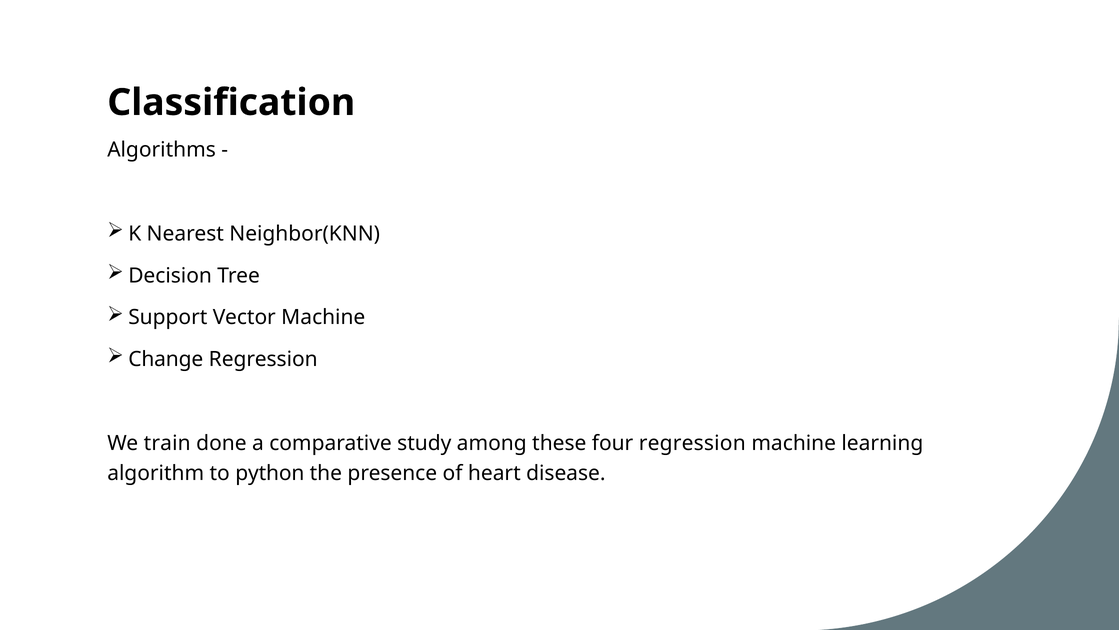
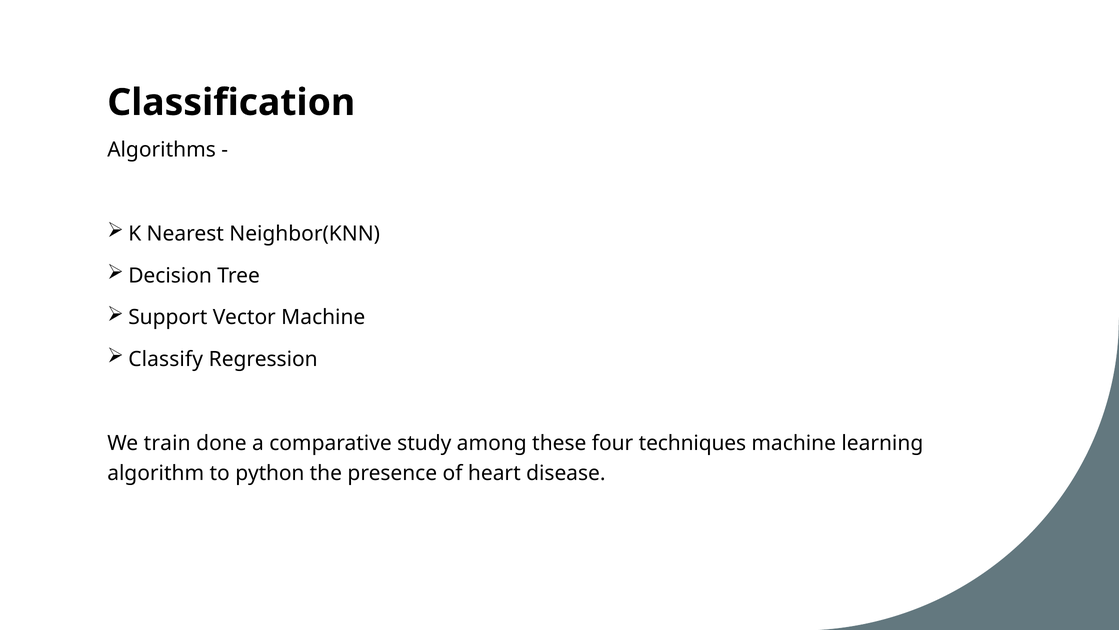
Change: Change -> Classify
four regression: regression -> techniques
